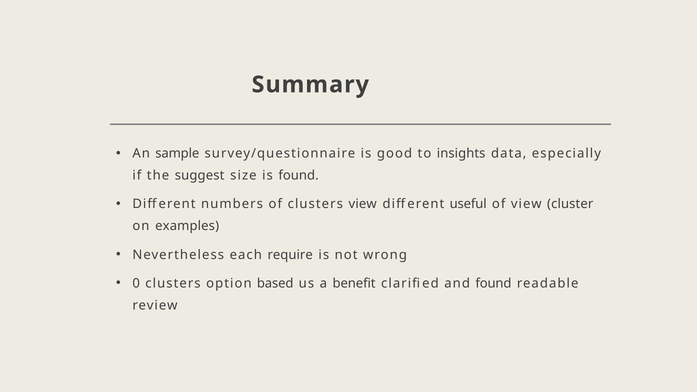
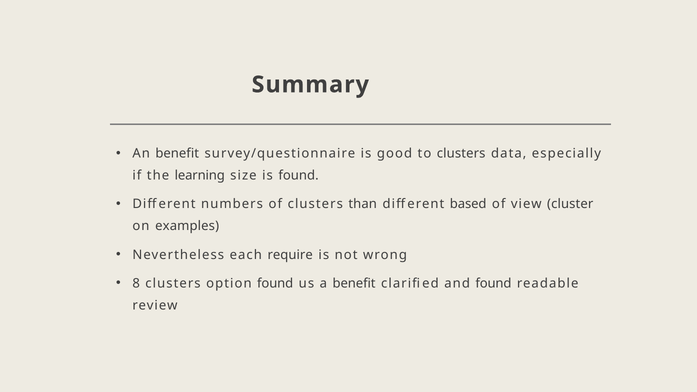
An sample: sample -> benefit
to insights: insights -> clusters
suggest: suggest -> learning
clusters view: view -> than
useful: useful -> based
0: 0 -> 8
option based: based -> found
